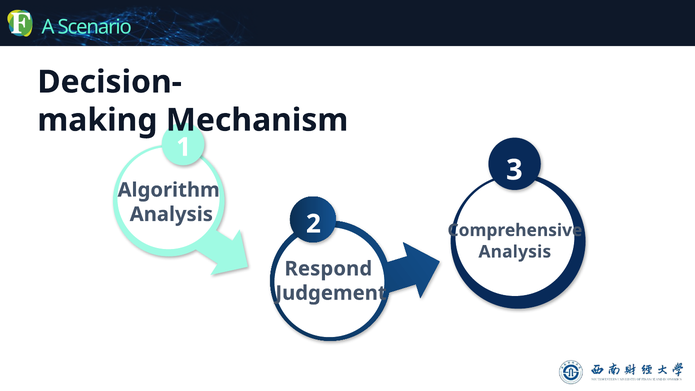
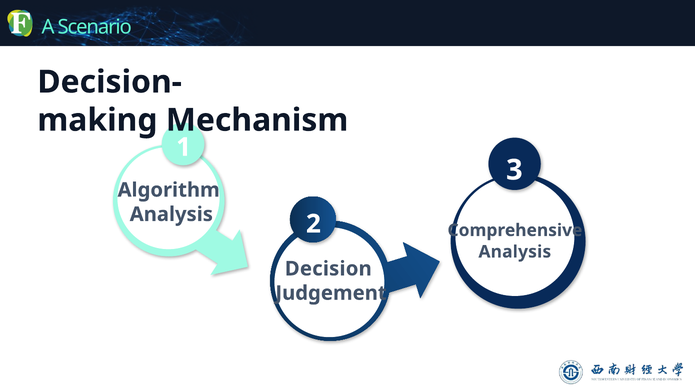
Respond: Respond -> Decision
